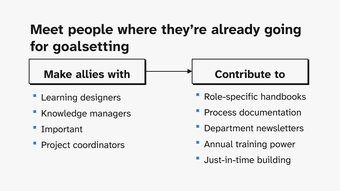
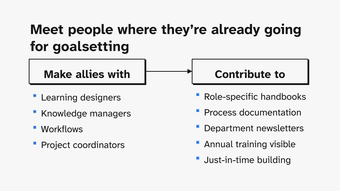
Important: Important -> Workflows
power: power -> visible
